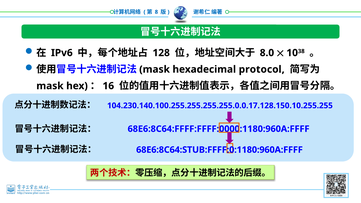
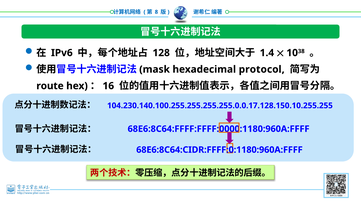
8.0: 8.0 -> 1.4
mask at (50, 86): mask -> route
68E6:8C64:STUB:FFFF:0:1180:960A:FFFF: 68E6:8C64:STUB:FFFF:0:1180:960A:FFFF -> 68E6:8C64:CIDR:FFFF:0:1180:960A:FFFF
